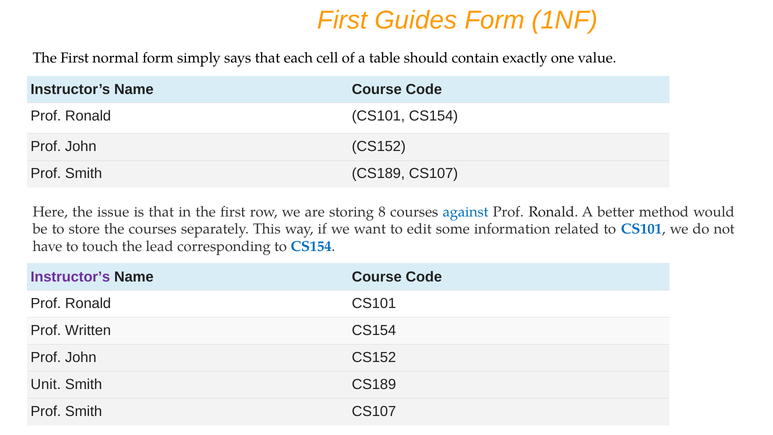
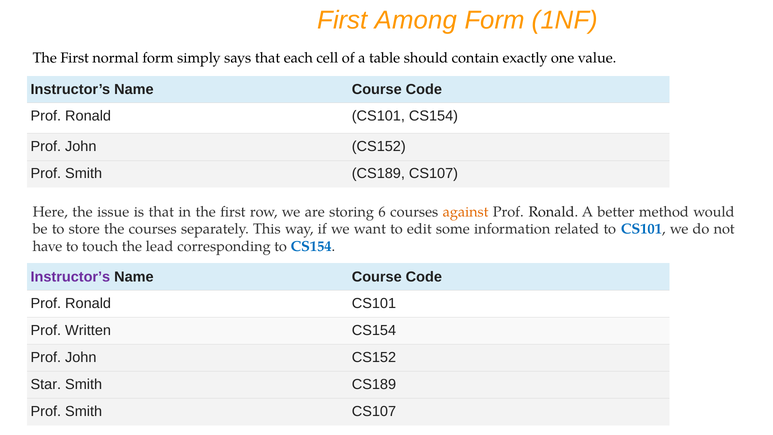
Guides: Guides -> Among
8: 8 -> 6
against colour: blue -> orange
Unit: Unit -> Star
